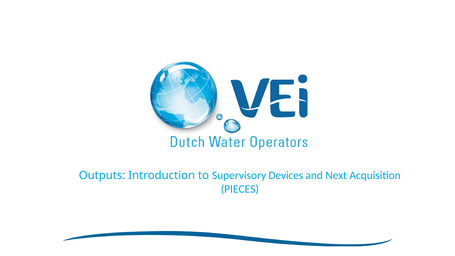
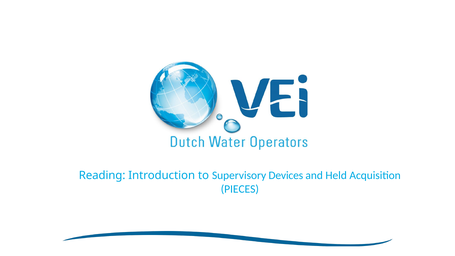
Outputs: Outputs -> Reading
Next: Next -> Held
